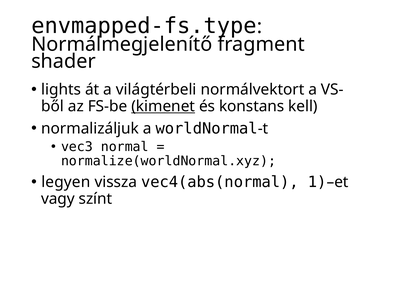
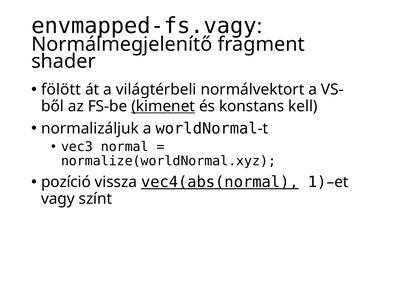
envmapped-fs.type: envmapped-fs.type -> envmapped-fs.vagy
lights: lights -> fölött
legyen: legyen -> pozíció
vec4(abs(normal underline: none -> present
